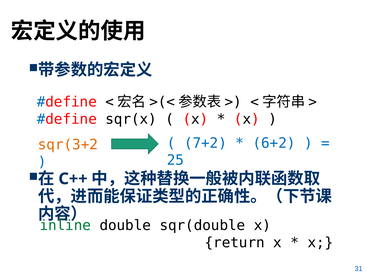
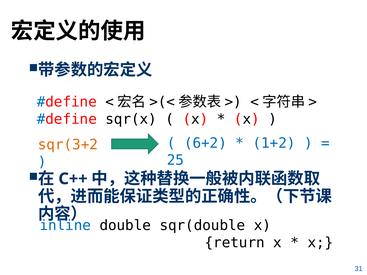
7+2: 7+2 -> 6+2
6+2: 6+2 -> 1+2
inline colour: green -> blue
